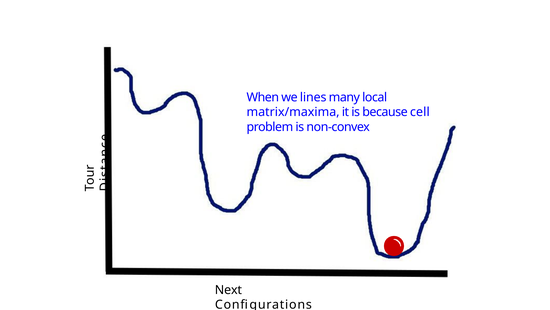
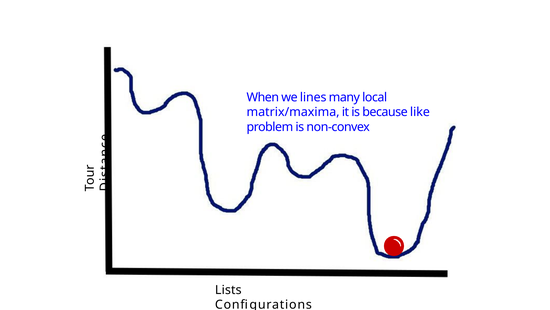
cell: cell -> like
Next: Next -> Lists
